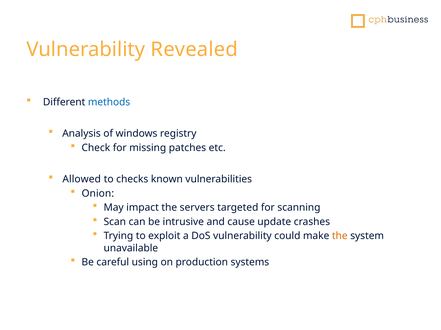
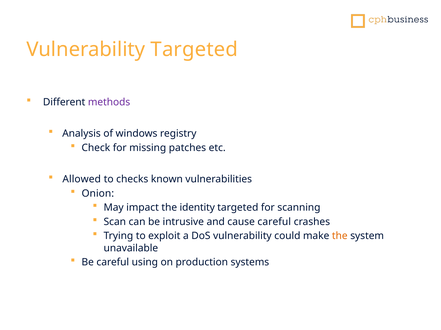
Vulnerability Revealed: Revealed -> Targeted
methods colour: blue -> purple
servers: servers -> identity
cause update: update -> careful
